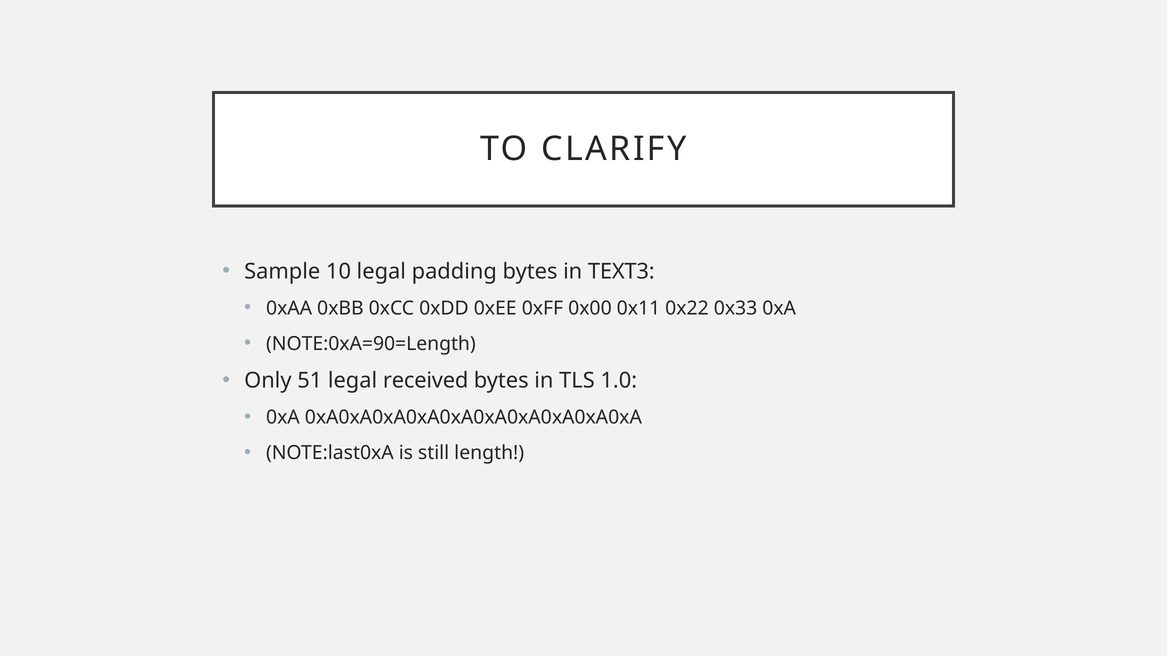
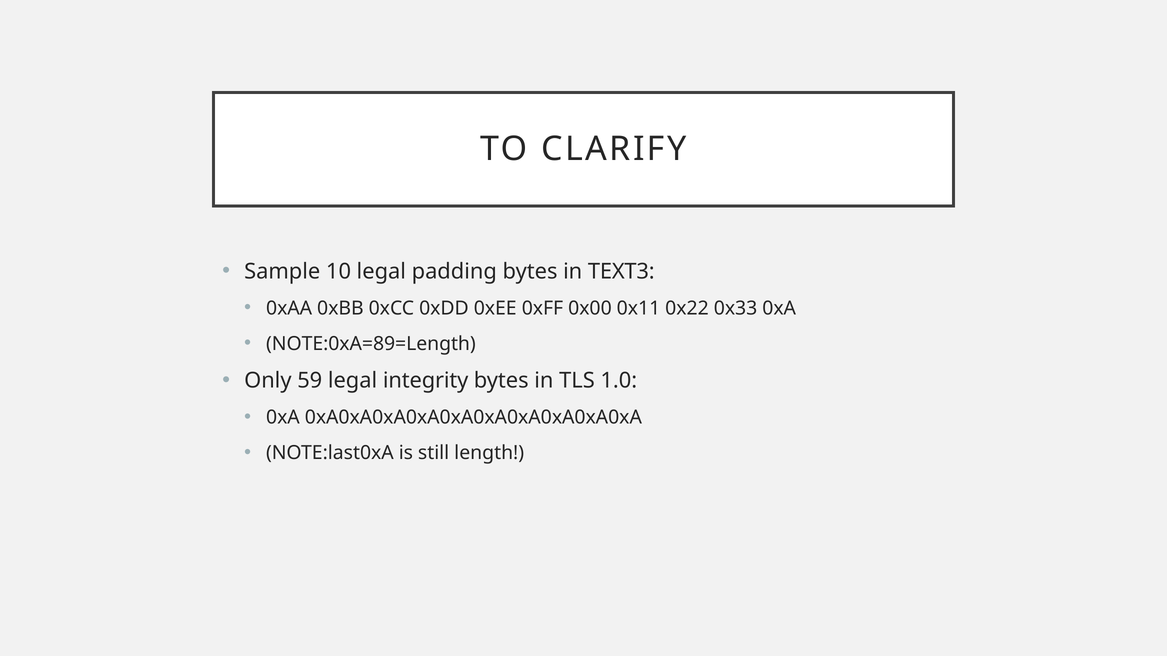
NOTE:0xA=90=Length: NOTE:0xA=90=Length -> NOTE:0xA=89=Length
51: 51 -> 59
received: received -> integrity
